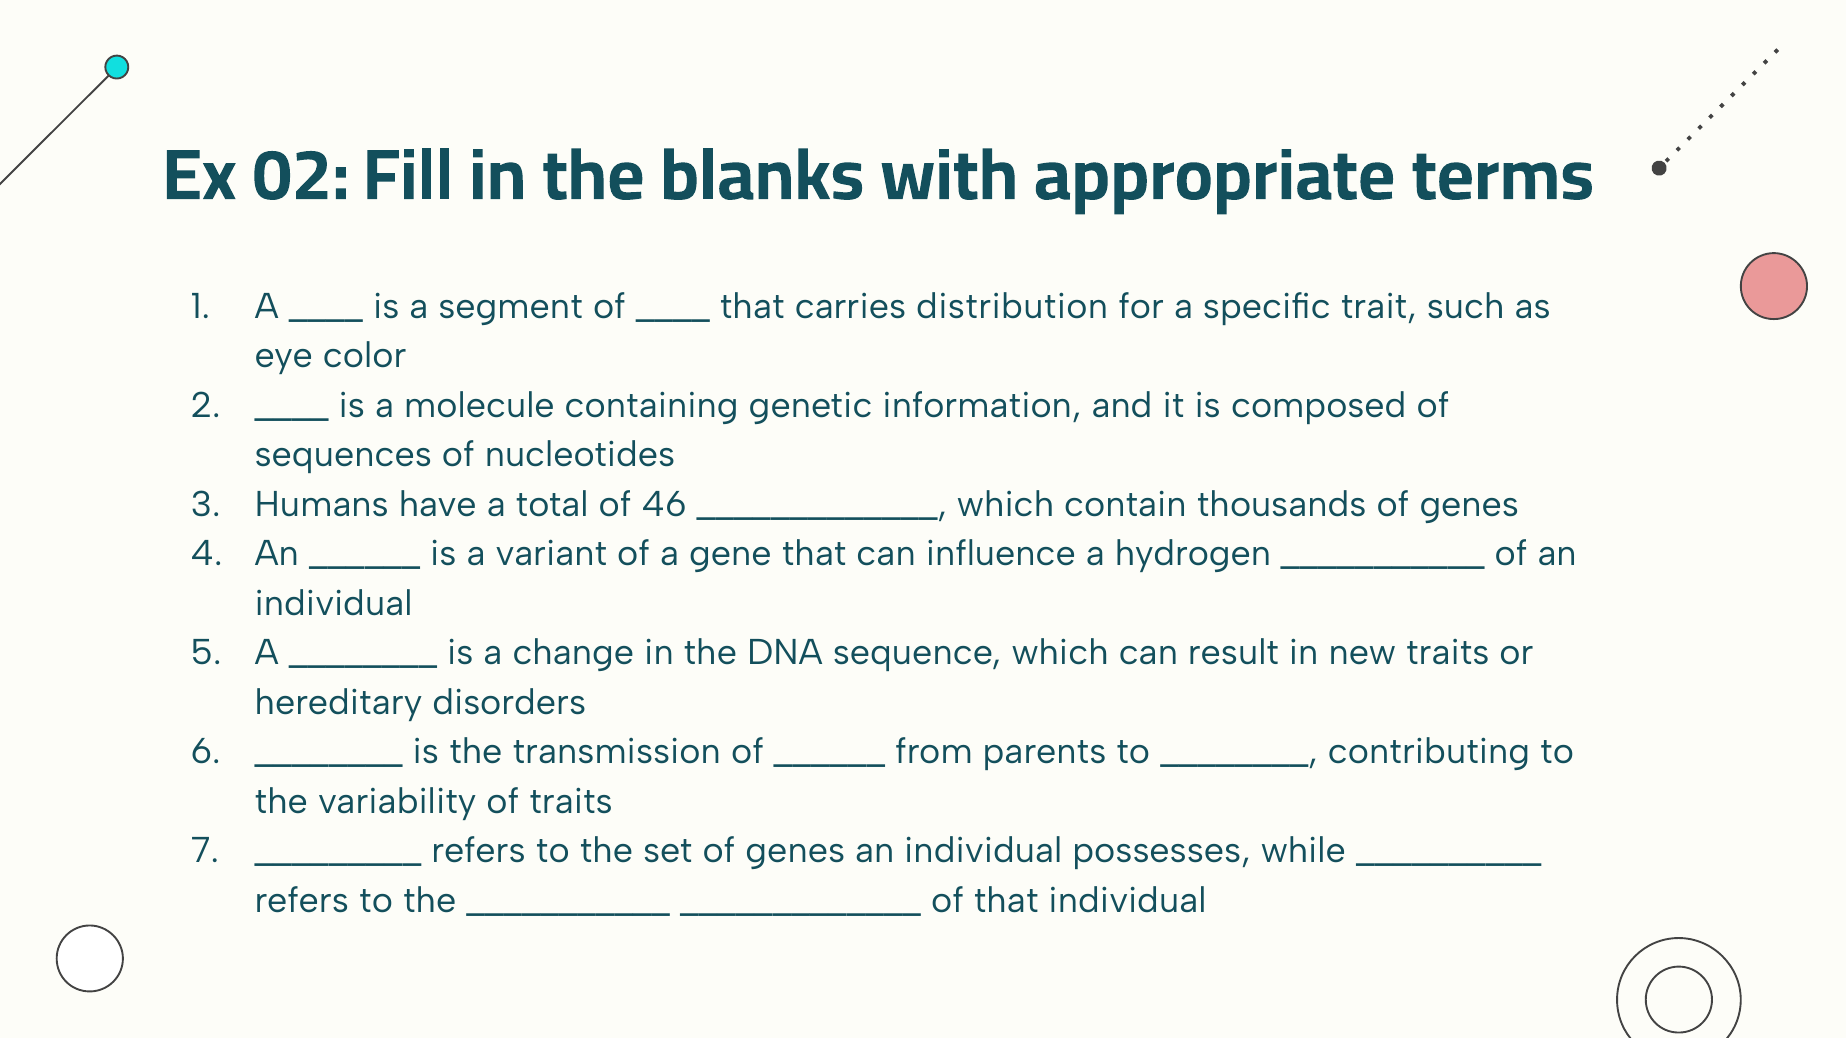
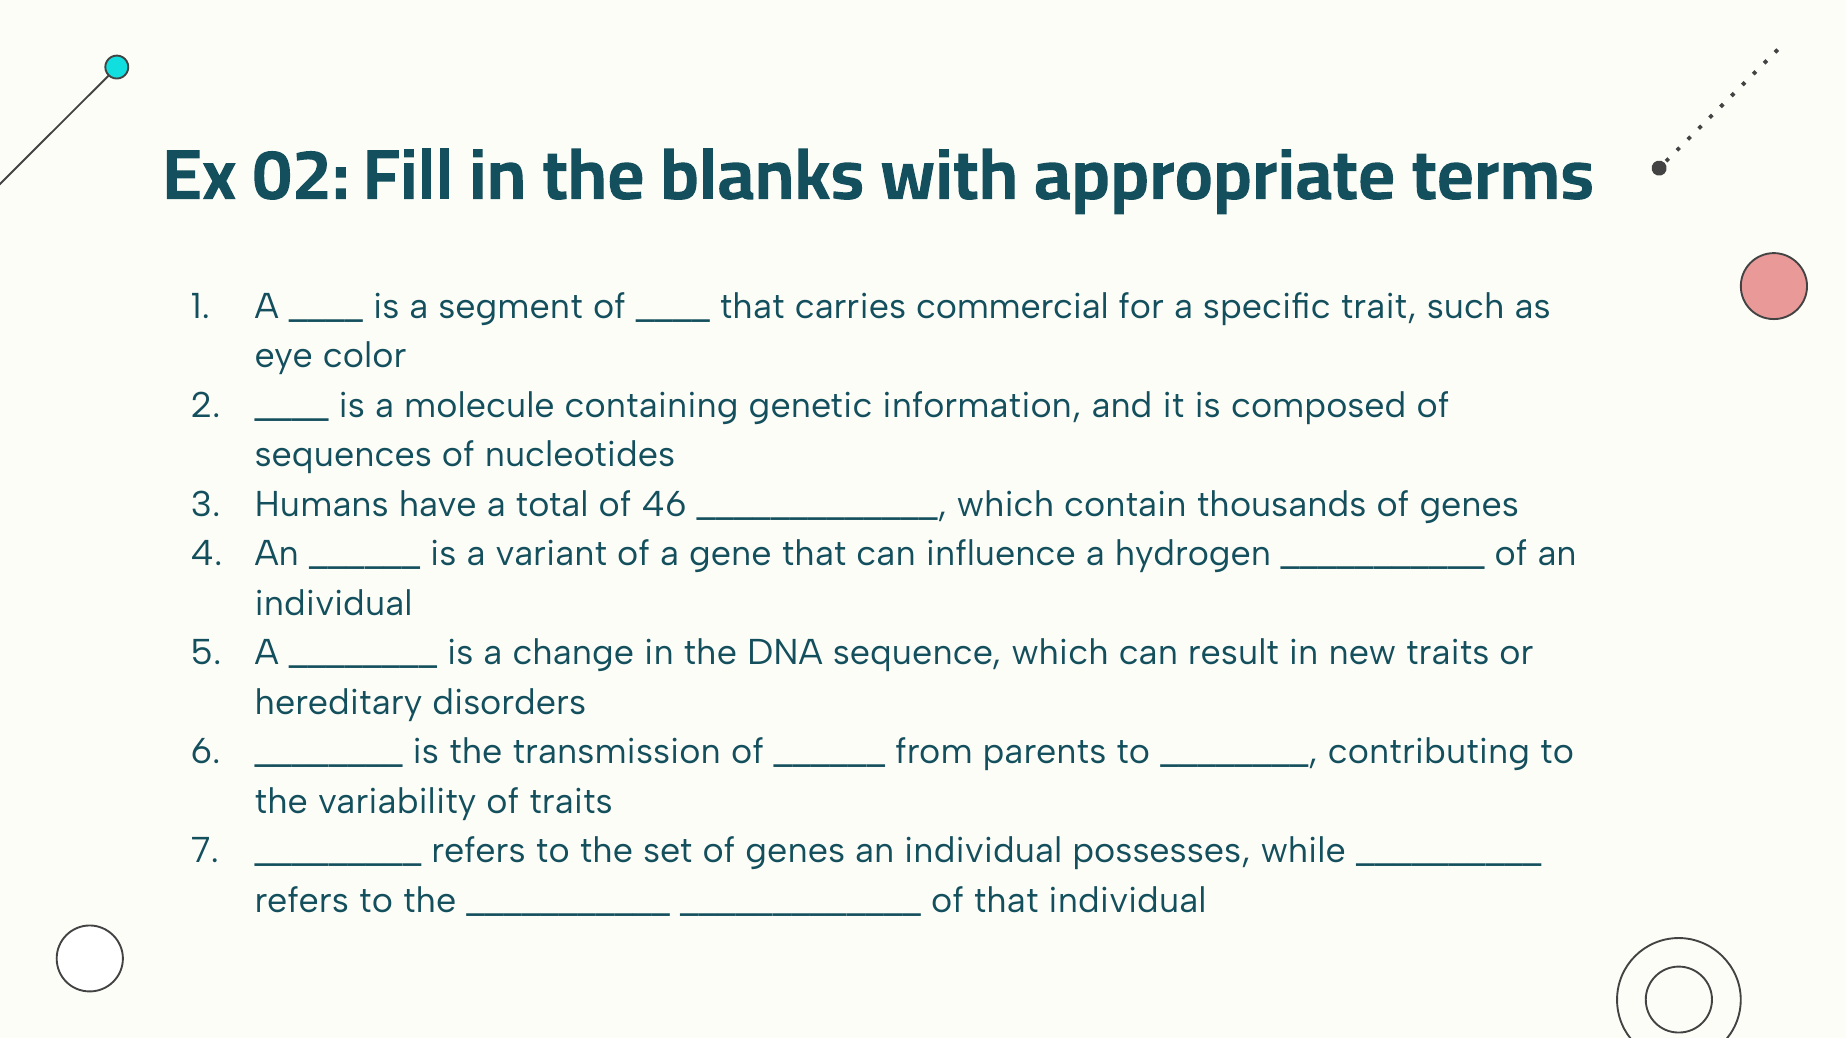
distribution: distribution -> commercial
